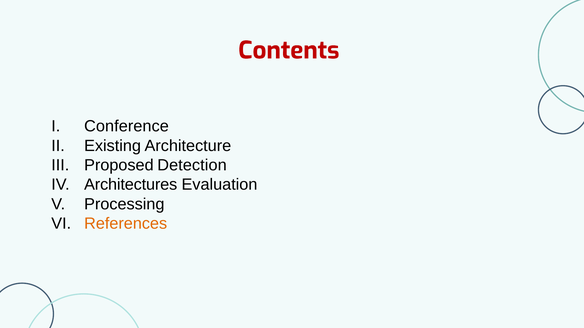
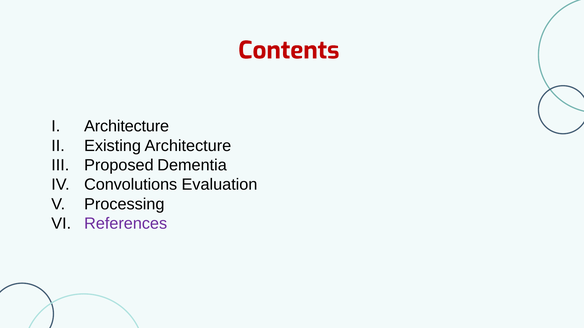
Conference at (126, 126): Conference -> Architecture
Detection: Detection -> Dementia
Architectures: Architectures -> Convolutions
References colour: orange -> purple
